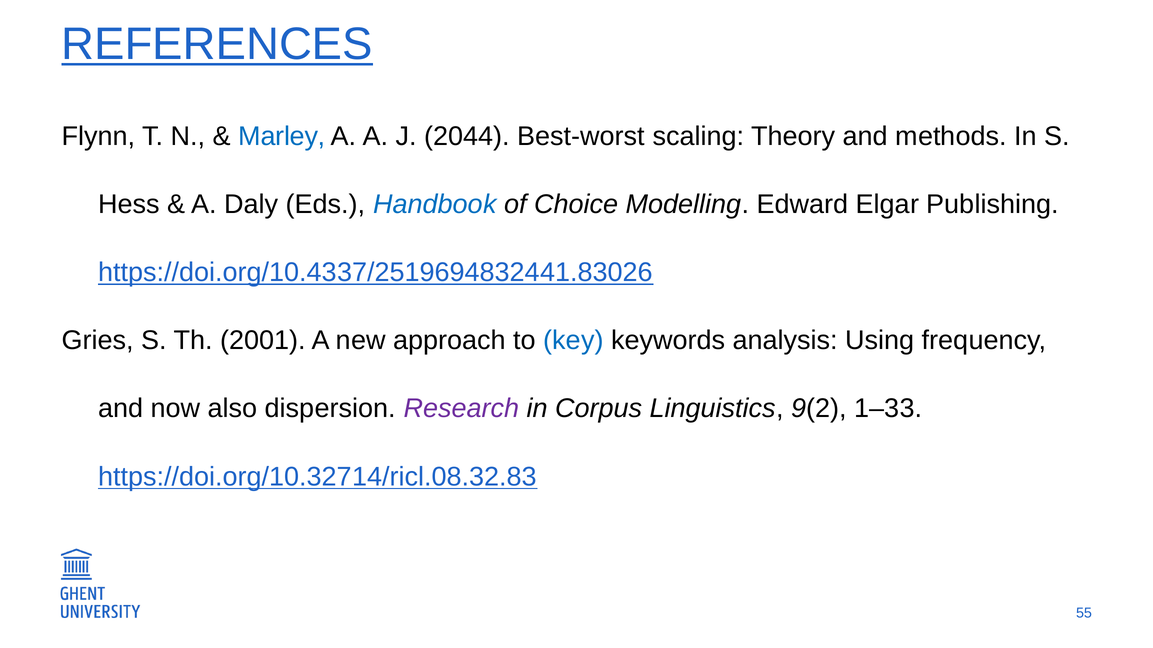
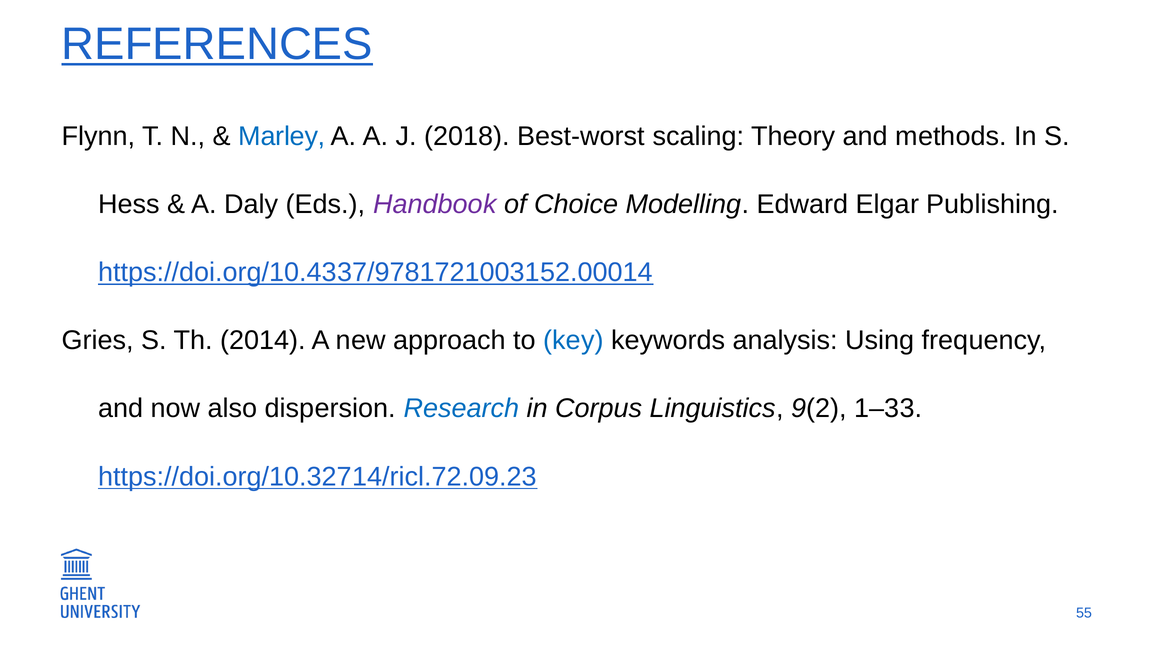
2044: 2044 -> 2018
Handbook colour: blue -> purple
https://doi.org/10.4337/2519694832441.83026: https://doi.org/10.4337/2519694832441.83026 -> https://doi.org/10.4337/9781721003152.00014
2001: 2001 -> 2014
Research colour: purple -> blue
https://doi.org/10.32714/ricl.08.32.83: https://doi.org/10.32714/ricl.08.32.83 -> https://doi.org/10.32714/ricl.72.09.23
